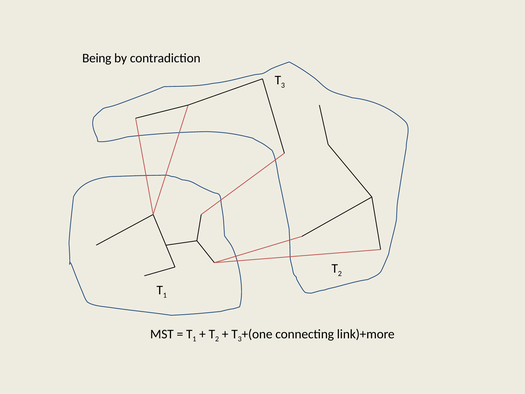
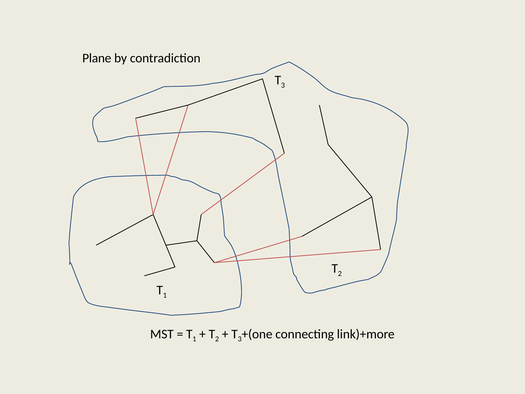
Being: Being -> Plane
